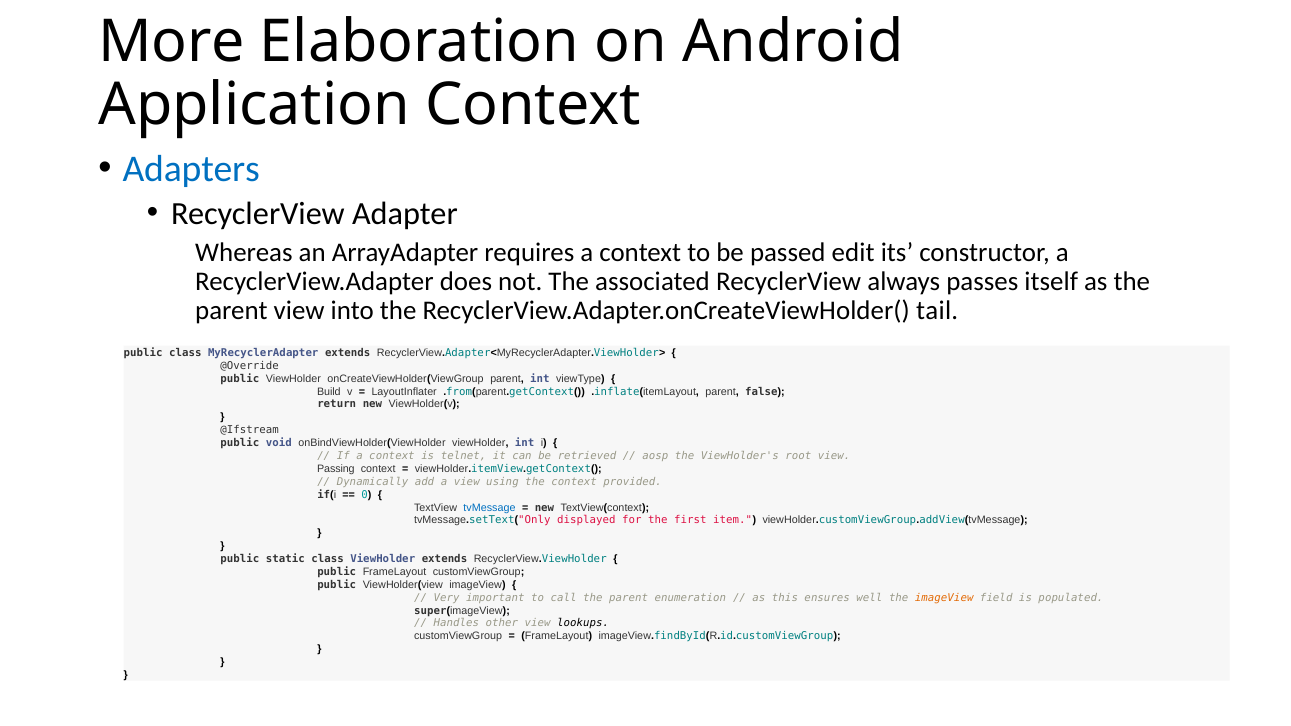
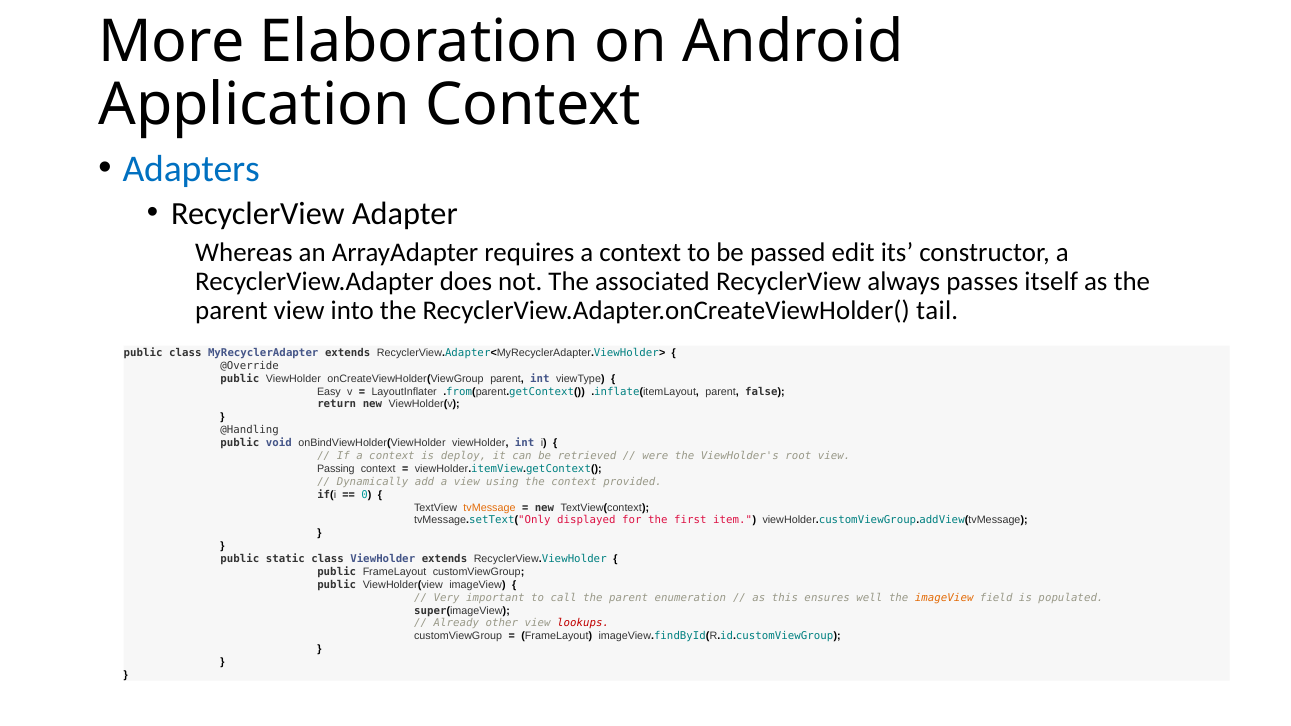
Build: Build -> Easy
@Ifstream: @Ifstream -> @Handling
telnet: telnet -> deploy
aosp: aosp -> were
tvMessage colour: blue -> orange
Handles: Handles -> Already
lookups colour: black -> red
